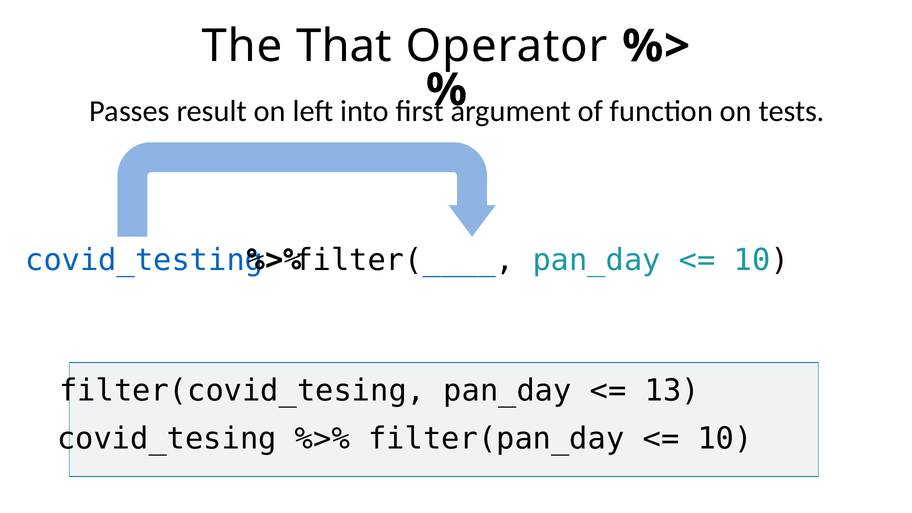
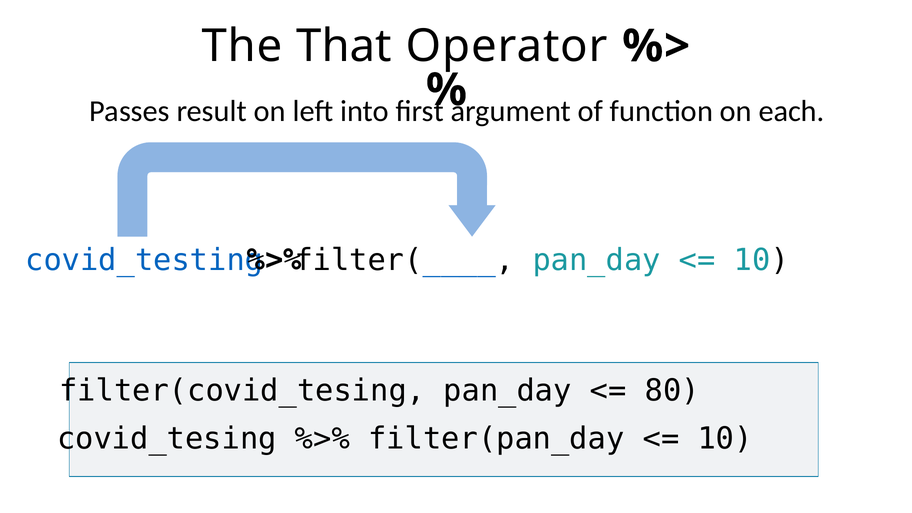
tests: tests -> each
13: 13 -> 80
